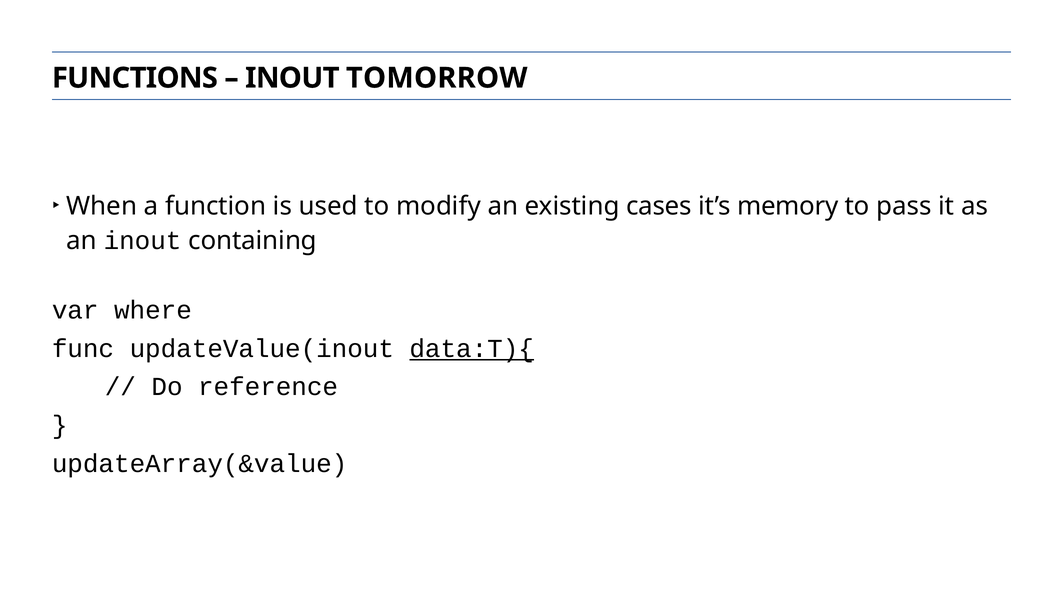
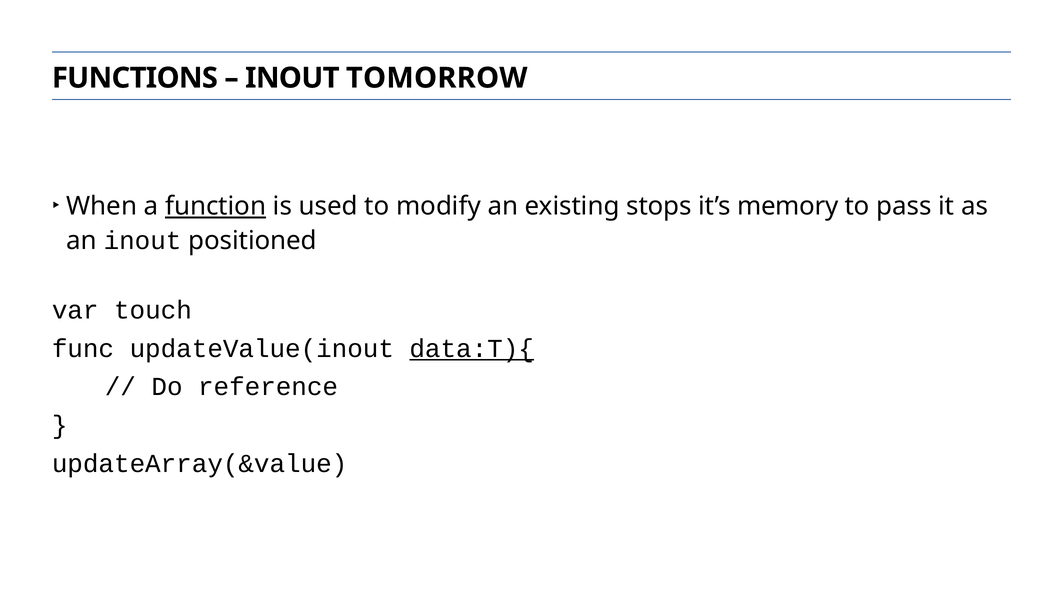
function underline: none -> present
cases: cases -> stops
containing: containing -> positioned
where: where -> touch
